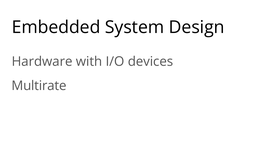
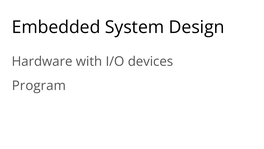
Multirate: Multirate -> Program
